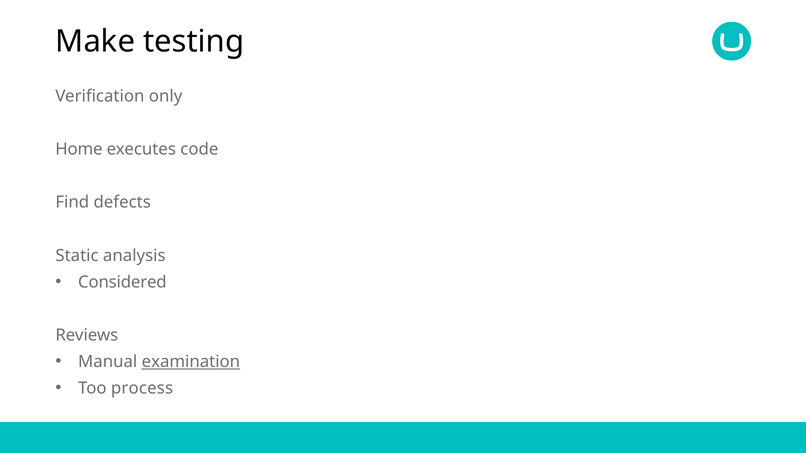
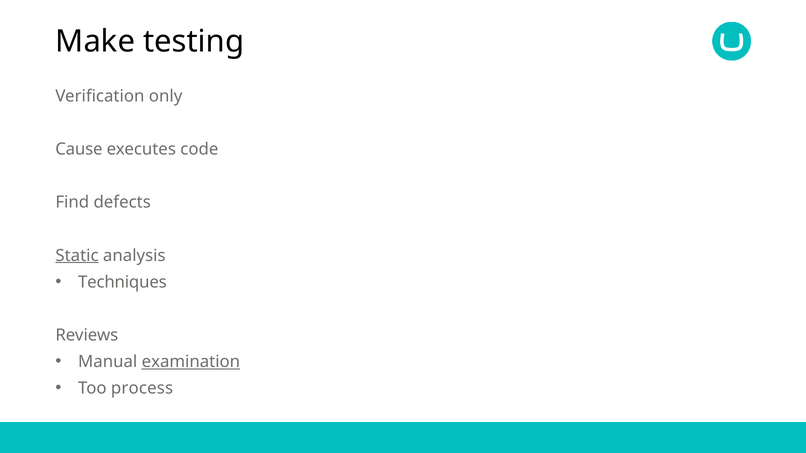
Home: Home -> Cause
Static underline: none -> present
Considered: Considered -> Techniques
